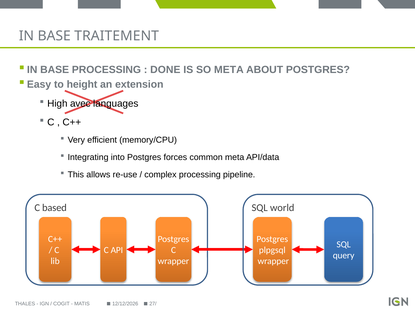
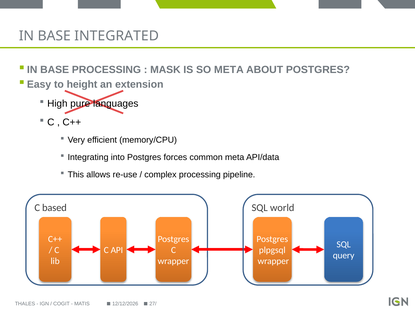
TRAITEMENT: TRAITEMENT -> INTEGRATED
DONE: DONE -> MASK
avec: avec -> pure
